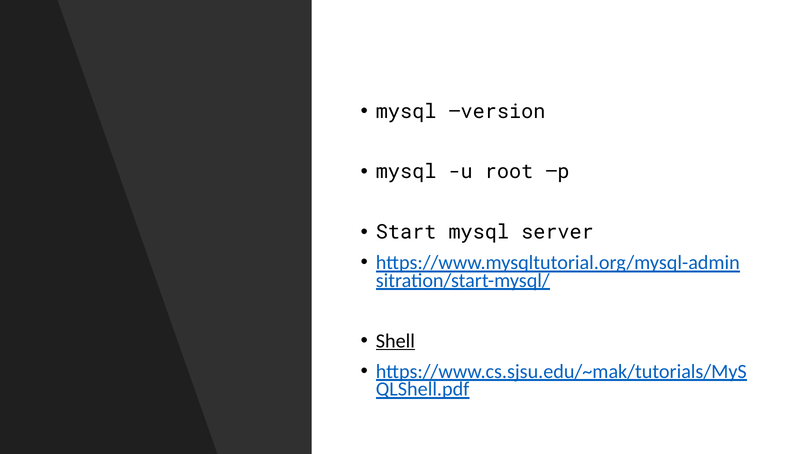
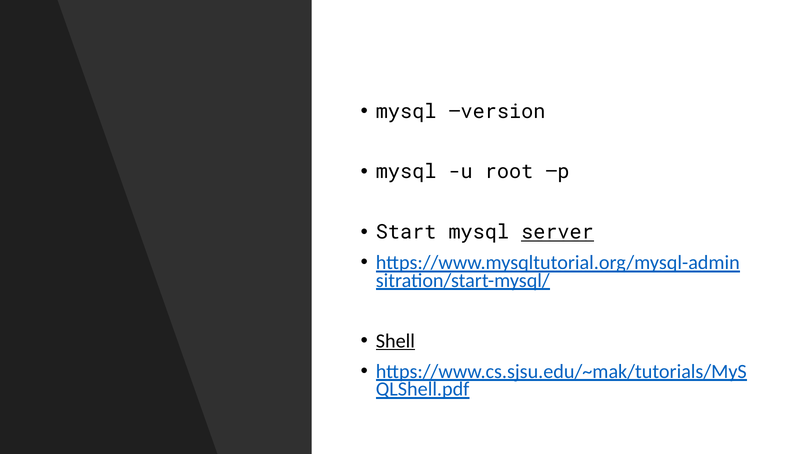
server underline: none -> present
